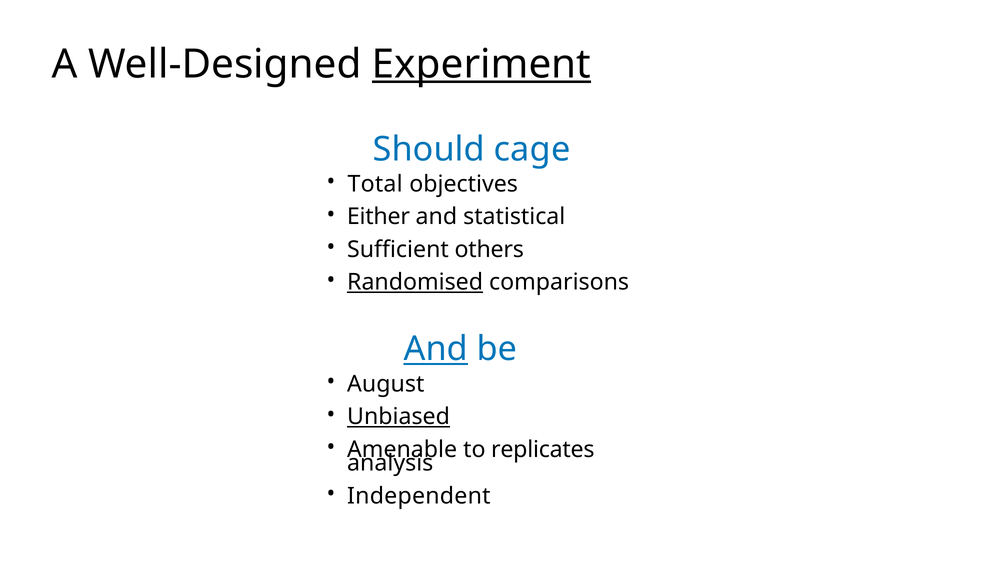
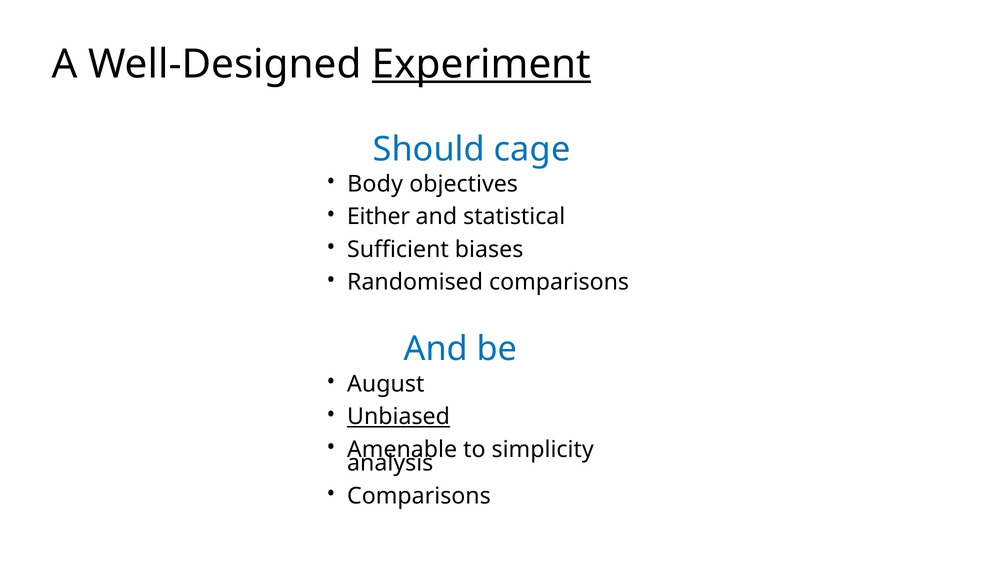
Total: Total -> Body
others: others -> biases
Randomised underline: present -> none
And at (436, 349) underline: present -> none
replicates: replicates -> simplicity
Independent at (419, 496): Independent -> Comparisons
